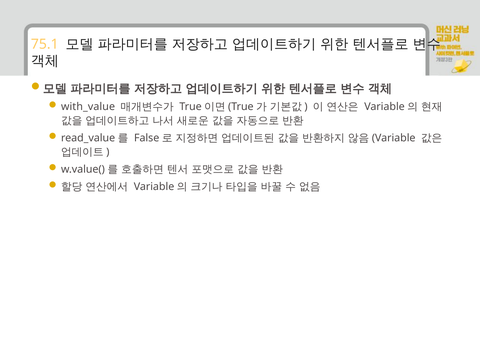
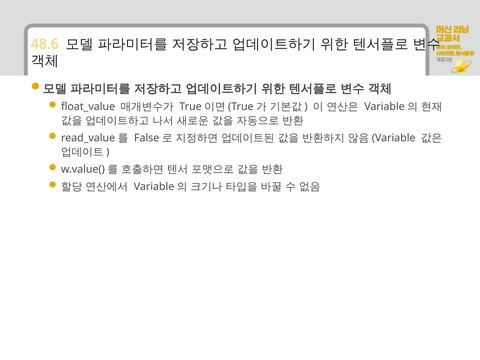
75.1: 75.1 -> 48.6
with_value: with_value -> float_value
